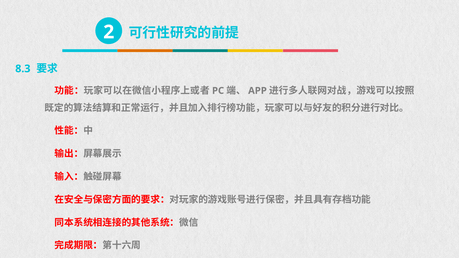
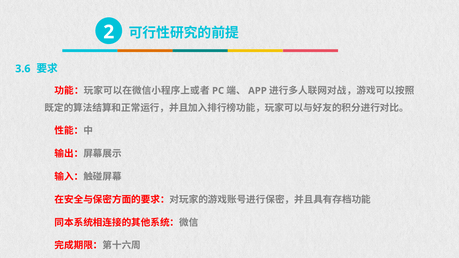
8.3: 8.3 -> 3.6
